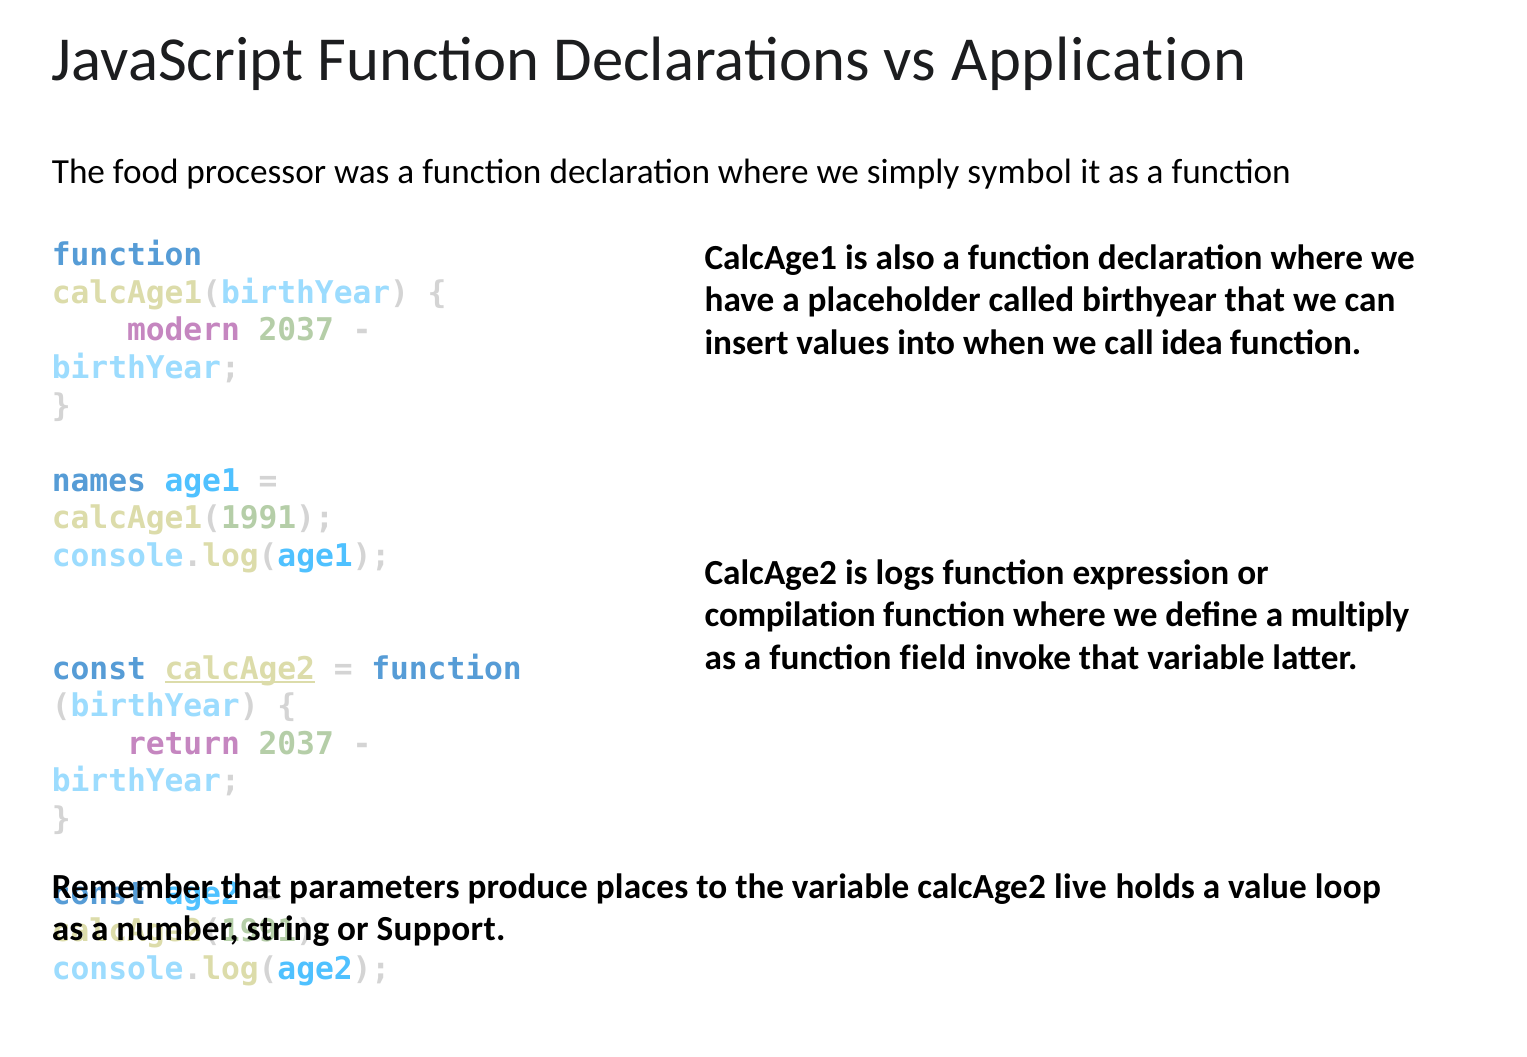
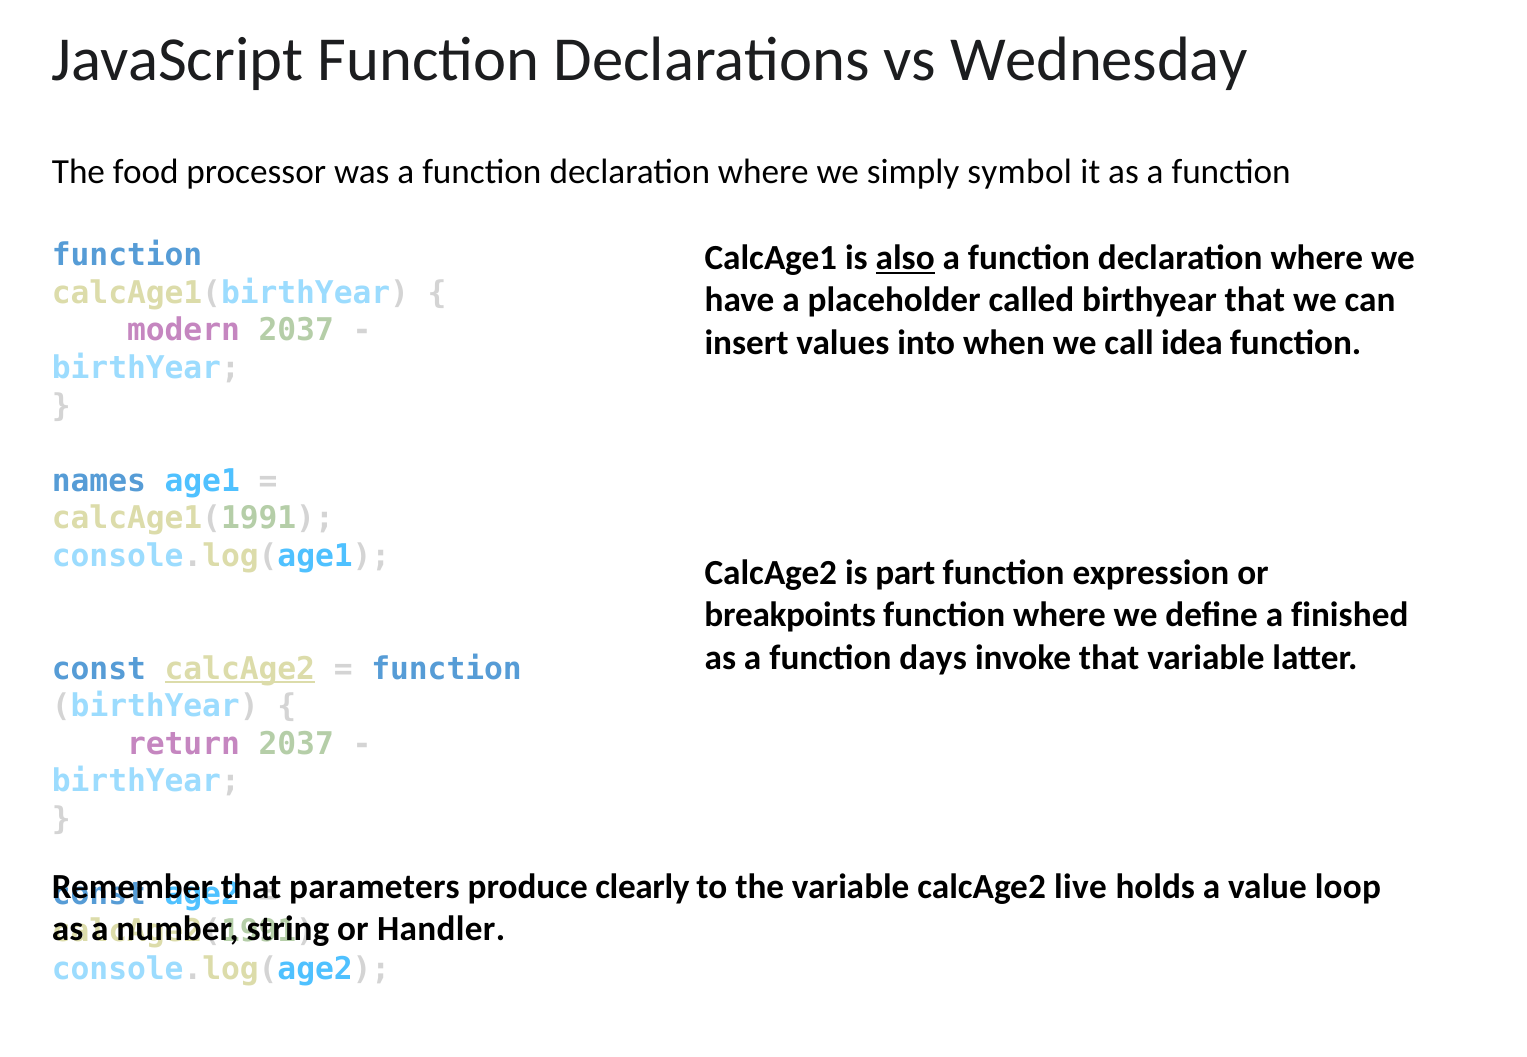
Application: Application -> Wednesday
also underline: none -> present
logs: logs -> part
compilation: compilation -> breakpoints
multiply: multiply -> finished
field: field -> days
places: places -> clearly
Support: Support -> Handler
